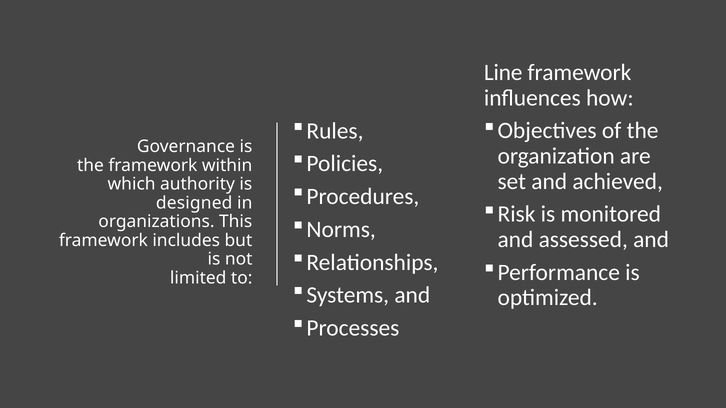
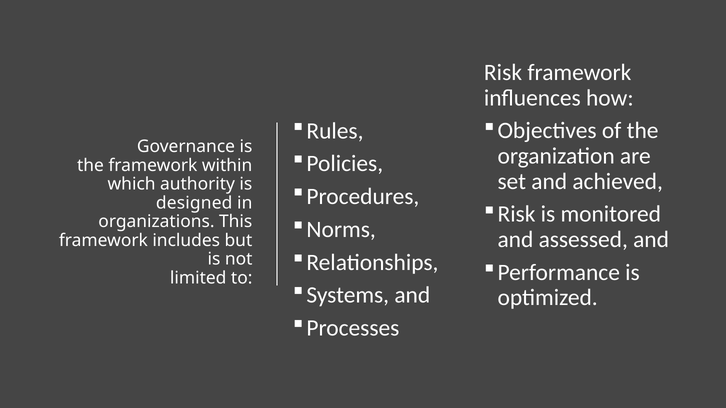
Line at (503, 73): Line -> Risk
